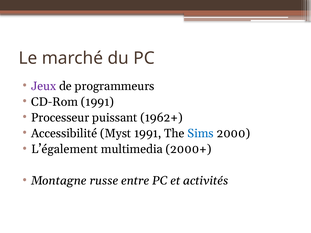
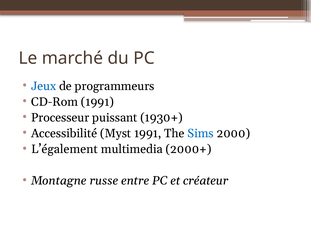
Jeux colour: purple -> blue
1962+: 1962+ -> 1930+
activités: activités -> créateur
